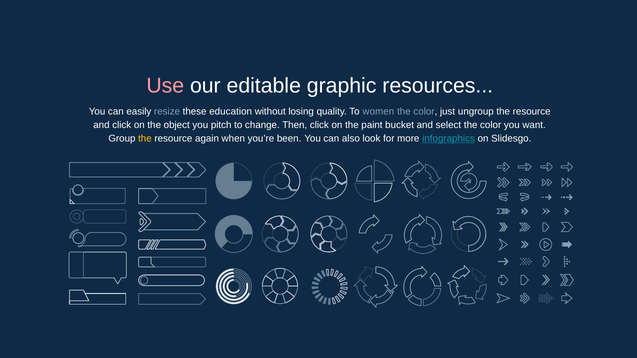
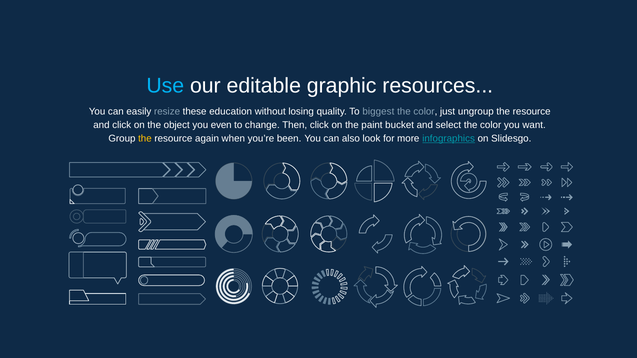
Use colour: pink -> light blue
women: women -> biggest
pitch: pitch -> even
